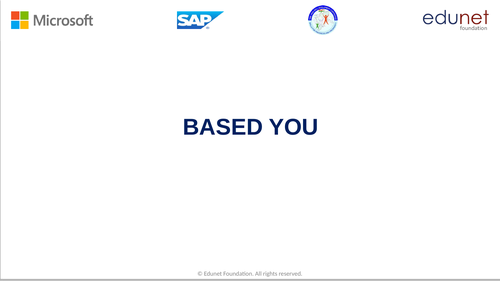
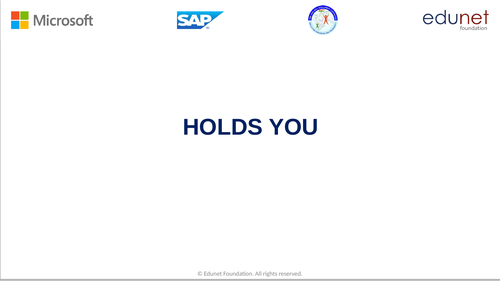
BASED: BASED -> HOLDS
